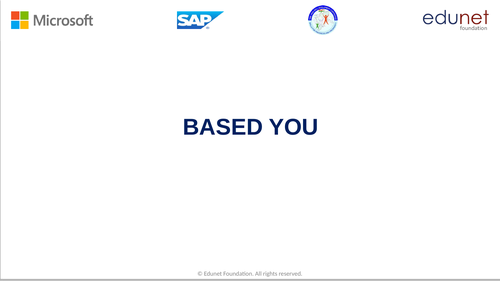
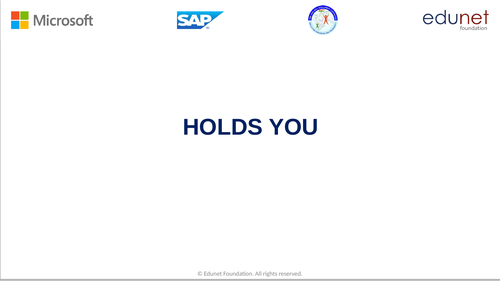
BASED: BASED -> HOLDS
